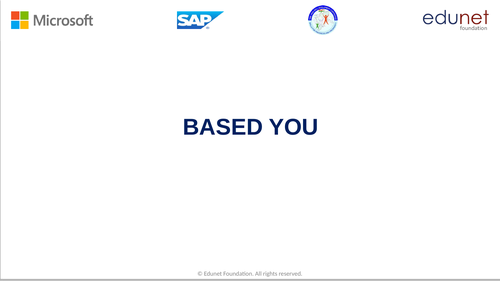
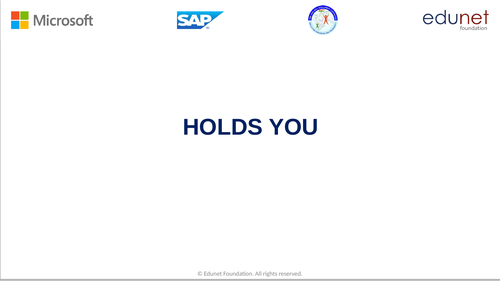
BASED: BASED -> HOLDS
